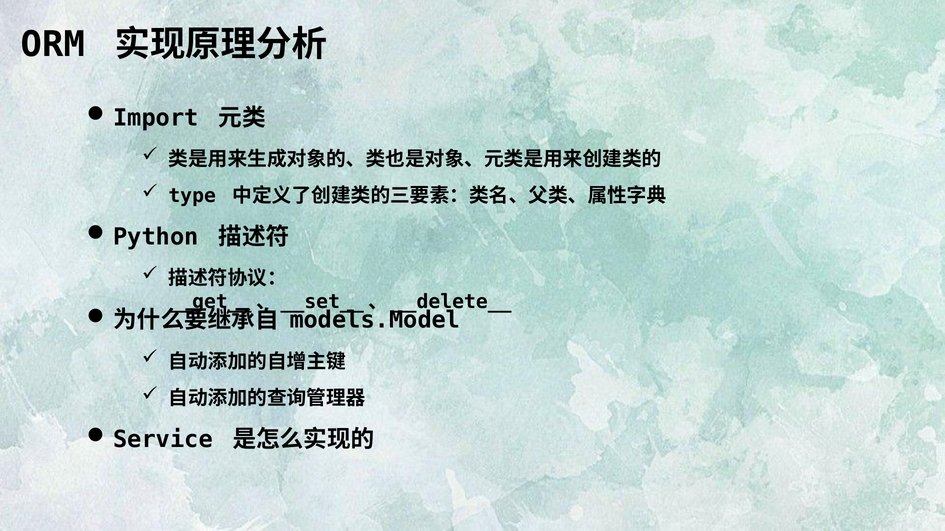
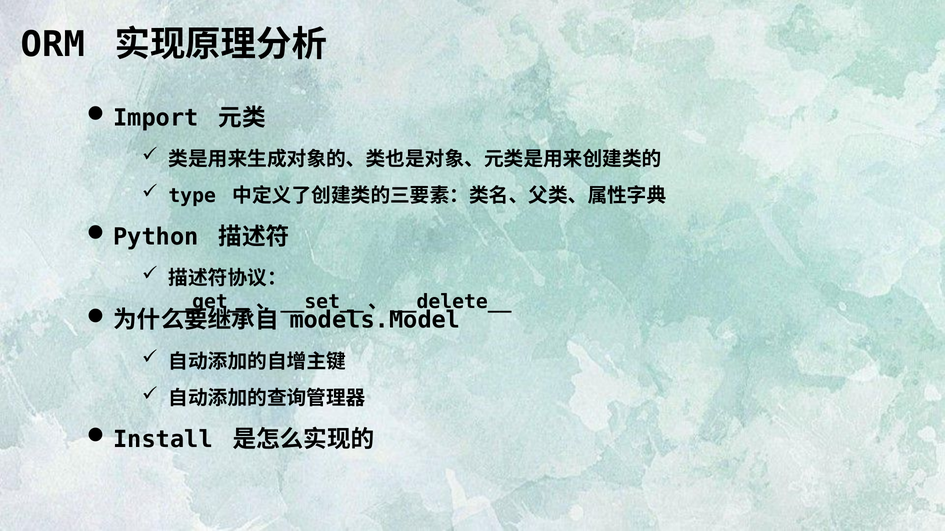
Service: Service -> Install
